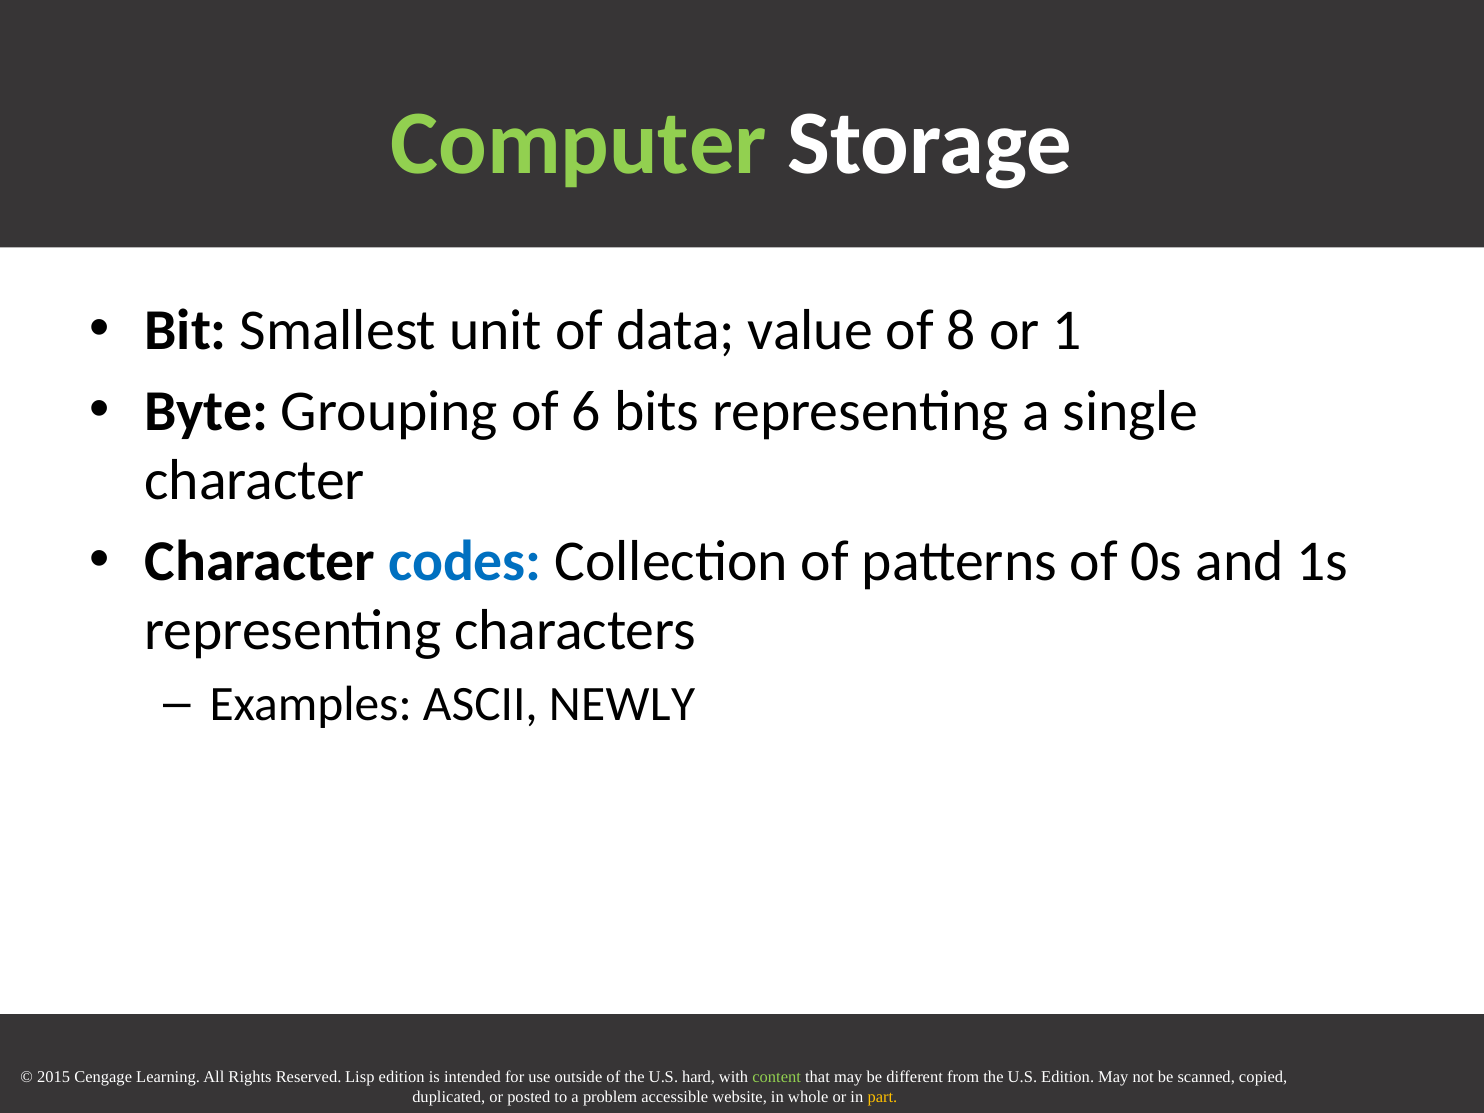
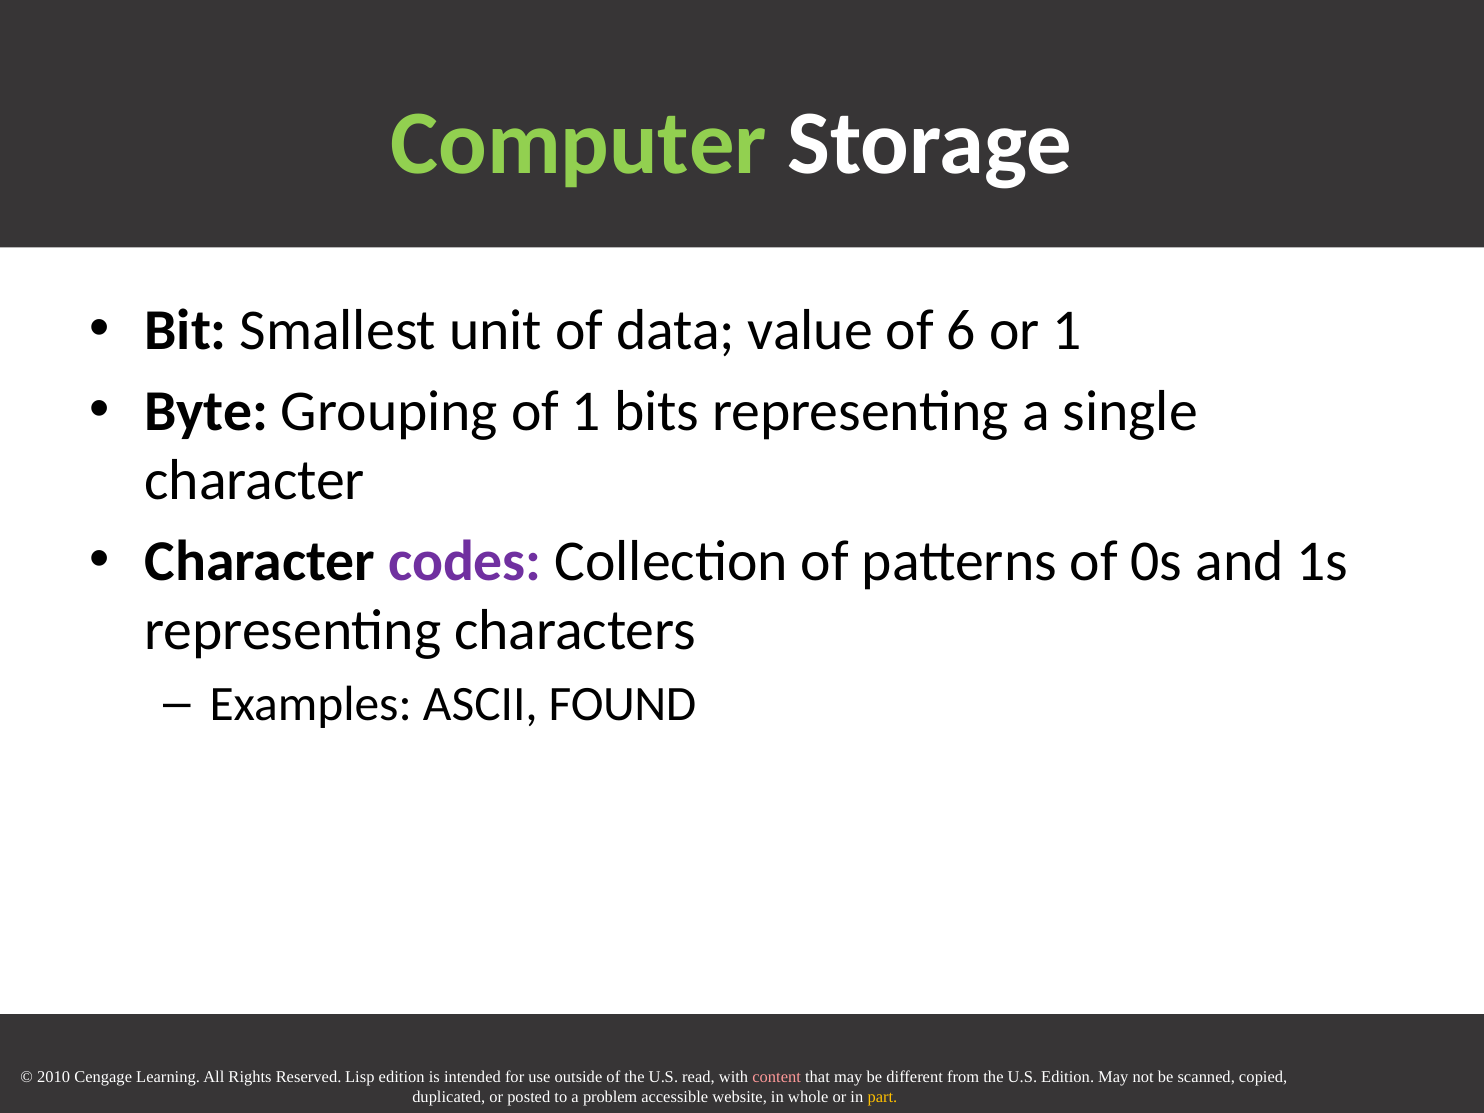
8: 8 -> 6
of 6: 6 -> 1
codes colour: blue -> purple
NEWLY: NEWLY -> FOUND
2015: 2015 -> 2010
hard: hard -> read
content colour: light green -> pink
